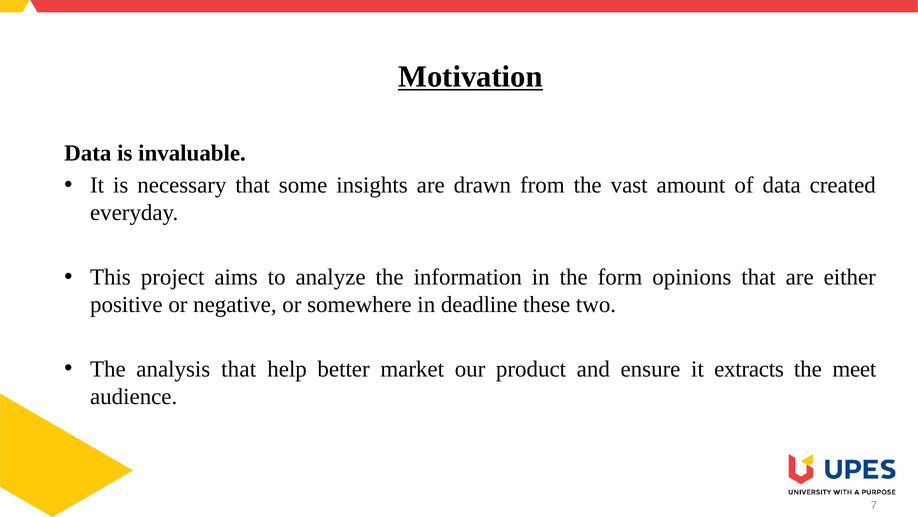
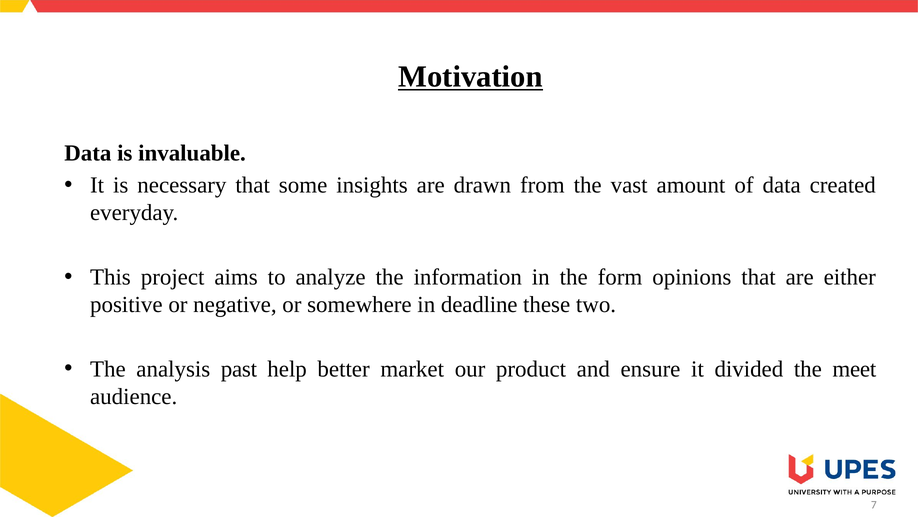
analysis that: that -> past
extracts: extracts -> divided
